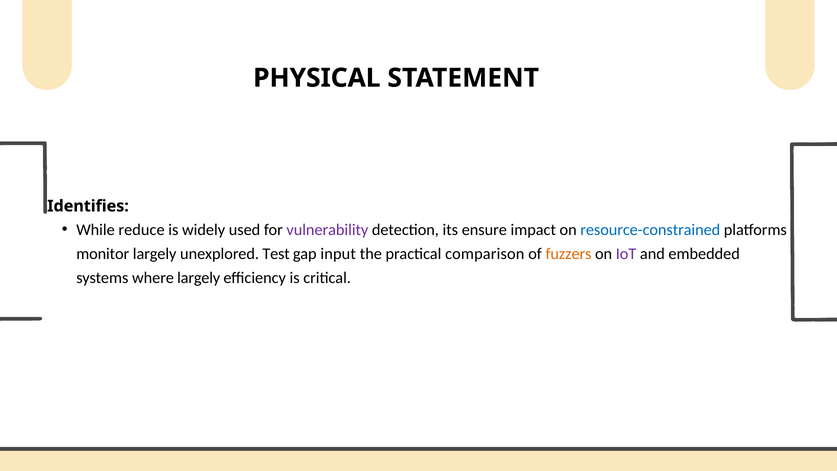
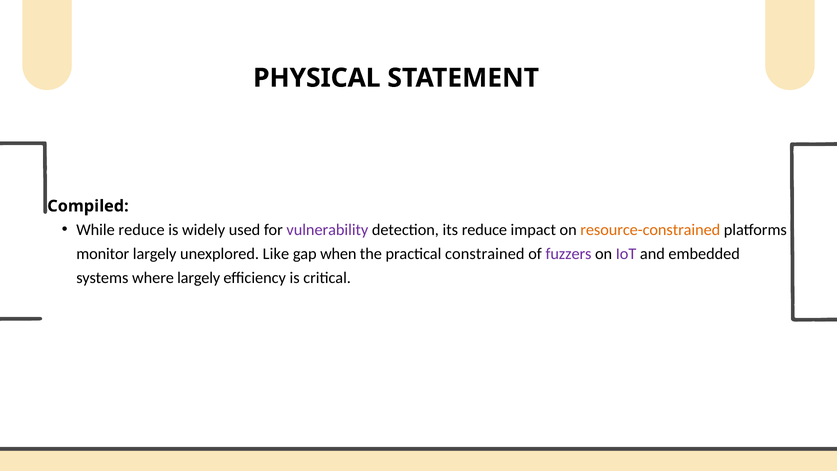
Identifies: Identifies -> Compiled
its ensure: ensure -> reduce
resource-constrained colour: blue -> orange
Test: Test -> Like
input: input -> when
comparison: comparison -> constrained
fuzzers colour: orange -> purple
